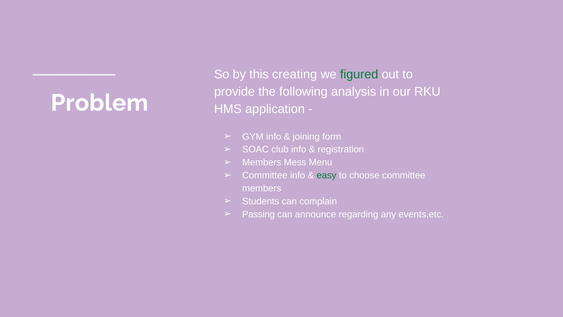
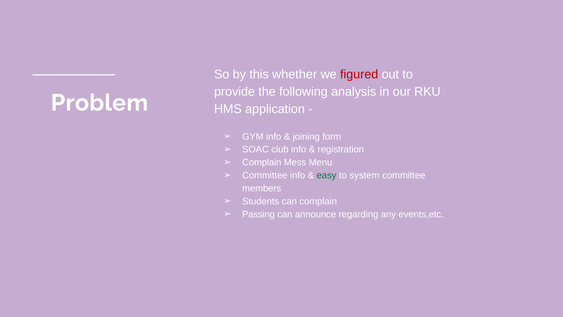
creating: creating -> whether
figured colour: green -> red
Members at (262, 162): Members -> Complain
choose: choose -> system
